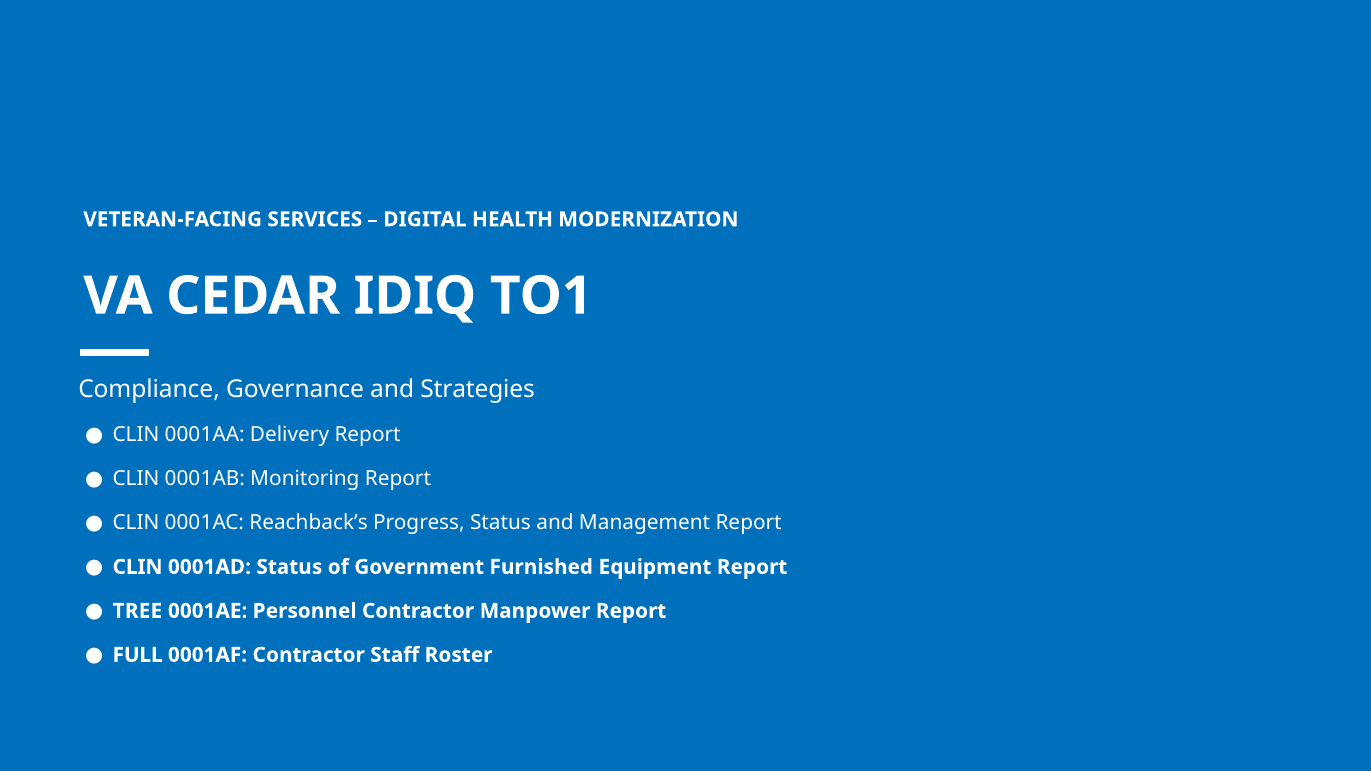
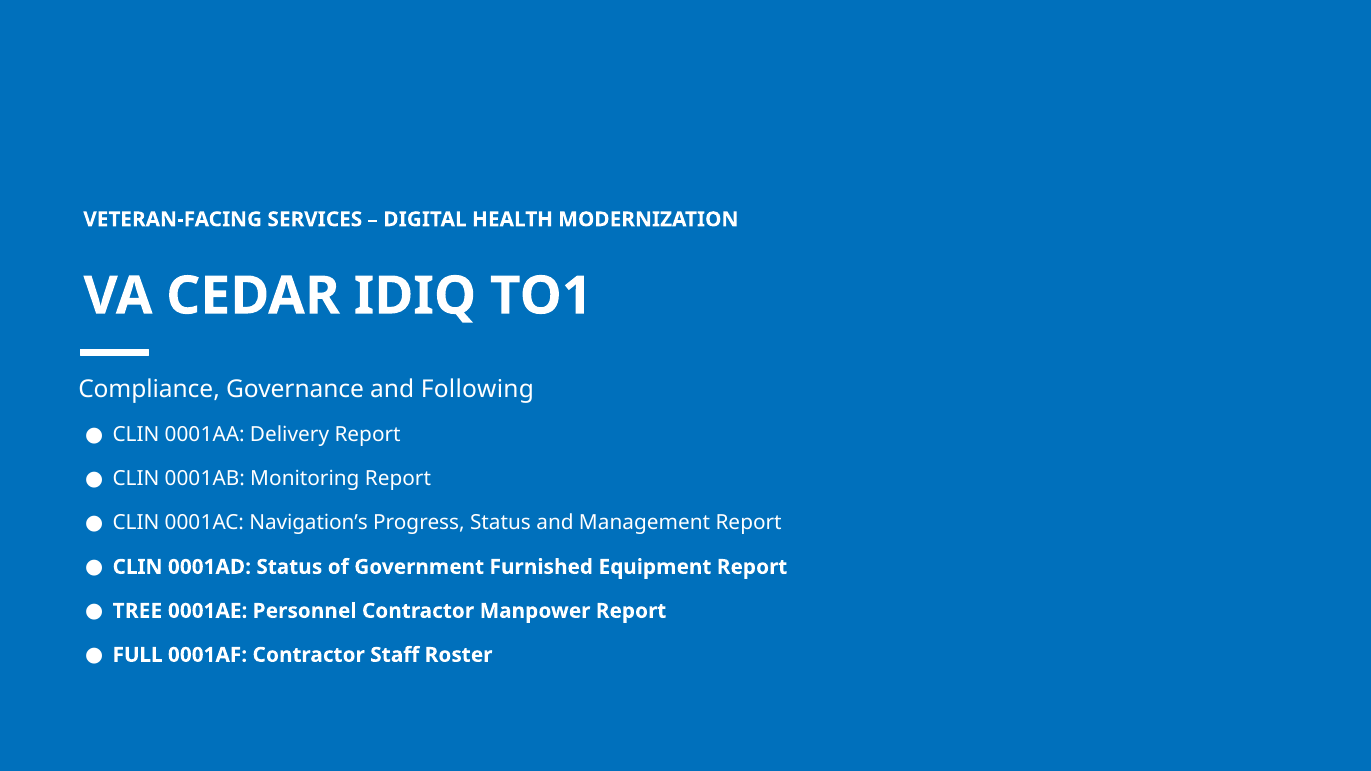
Strategies: Strategies -> Following
Reachback’s: Reachback’s -> Navigation’s
